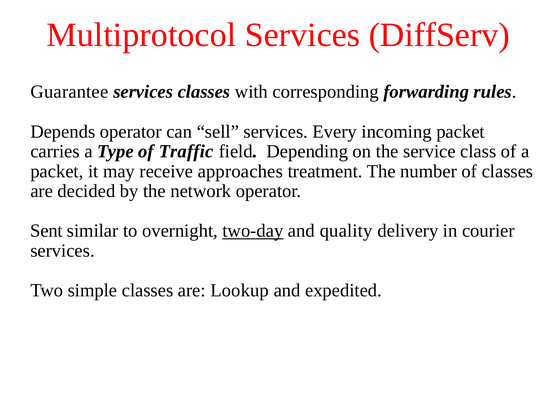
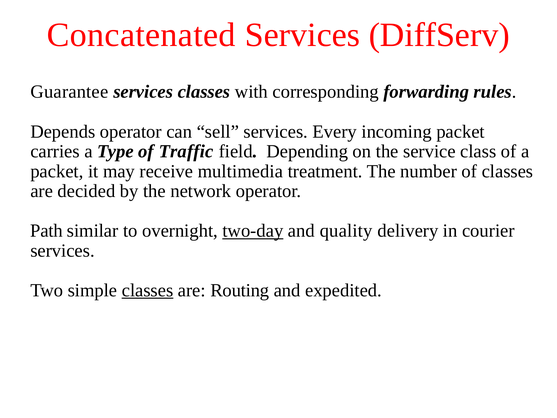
Multiprotocol: Multiprotocol -> Concatenated
approaches: approaches -> multimedia
Sent: Sent -> Path
classes at (148, 290) underline: none -> present
Lookup: Lookup -> Routing
